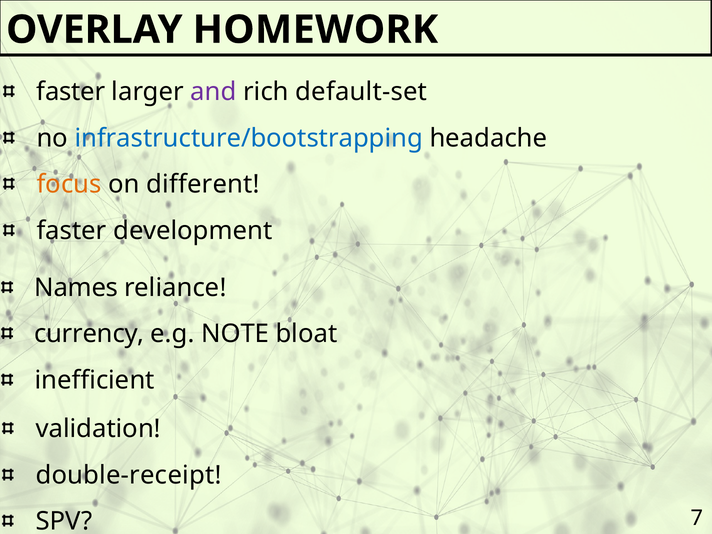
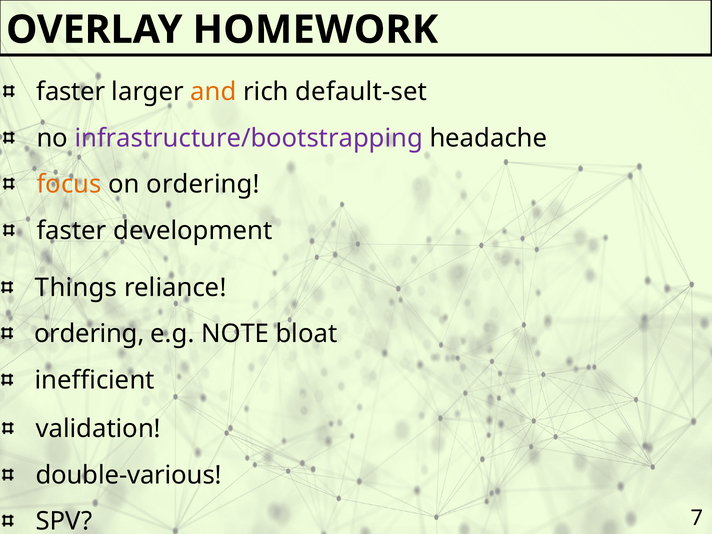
and colour: purple -> orange
infrastructure/bootstrapping colour: blue -> purple
on different: different -> ordering
Names: Names -> Things
currency at (89, 334): currency -> ordering
double-receipt: double-receipt -> double-various
